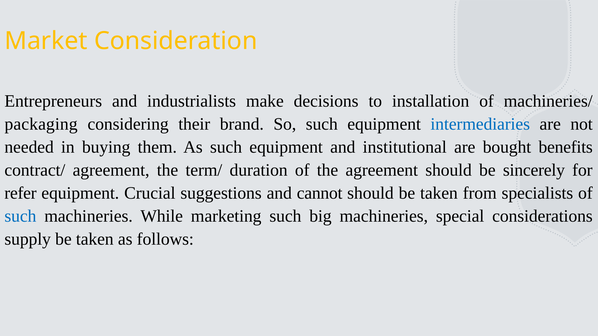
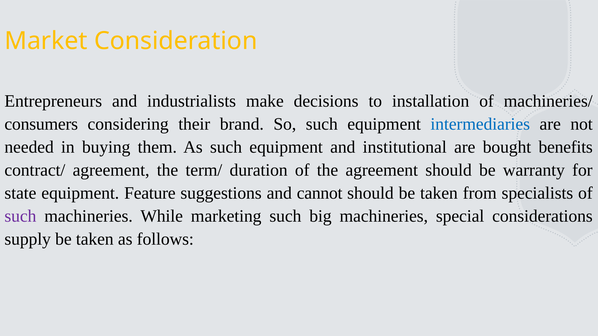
packaging: packaging -> consumers
sincerely: sincerely -> warranty
refer: refer -> state
Crucial: Crucial -> Feature
such at (20, 216) colour: blue -> purple
